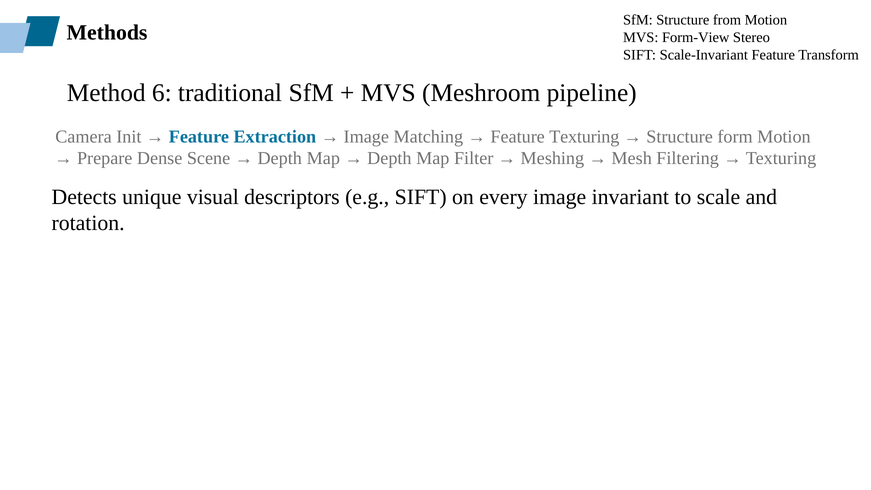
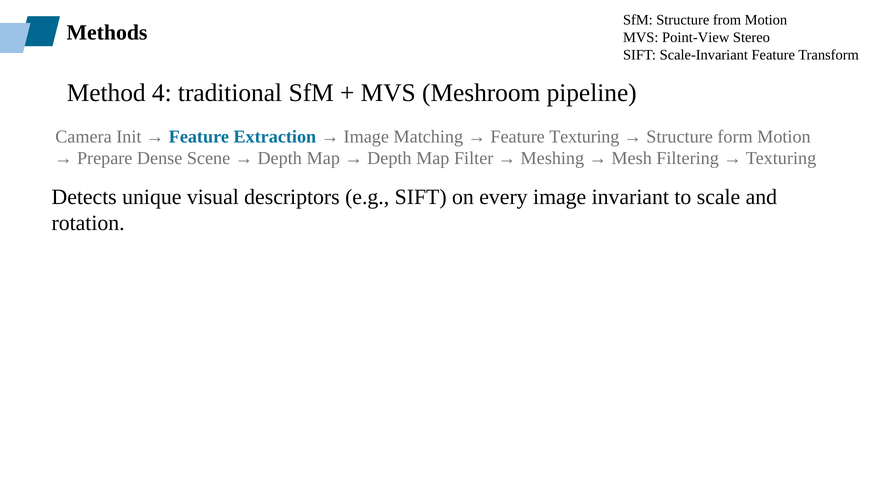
Form-View: Form-View -> Point-View
6: 6 -> 4
